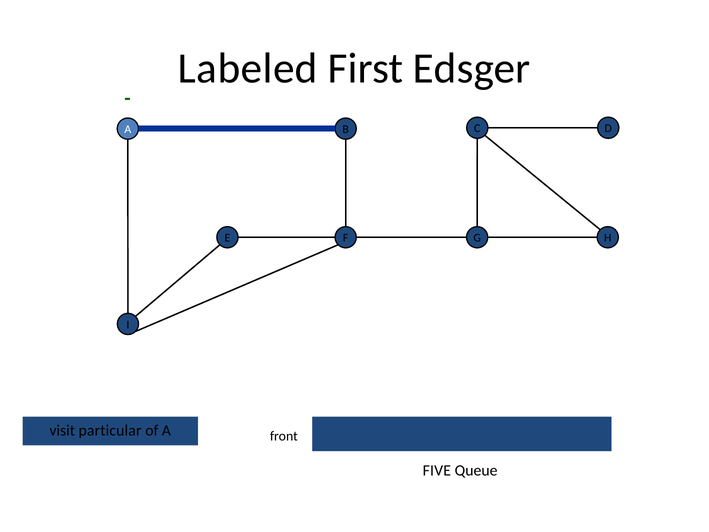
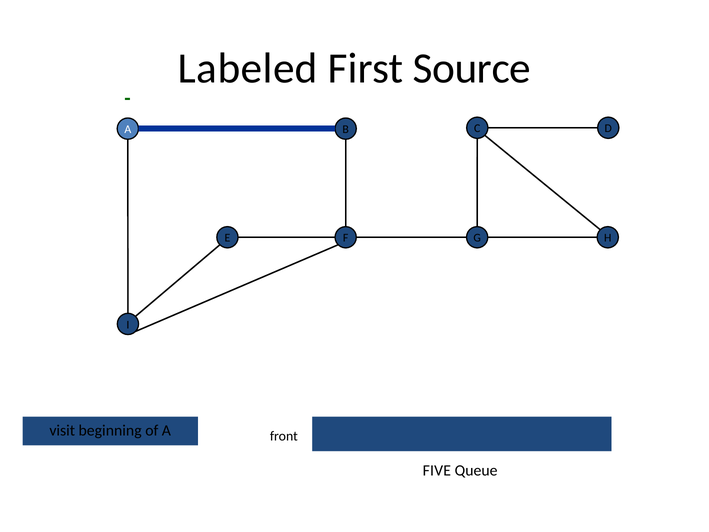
Edsger: Edsger -> Source
particular: particular -> beginning
